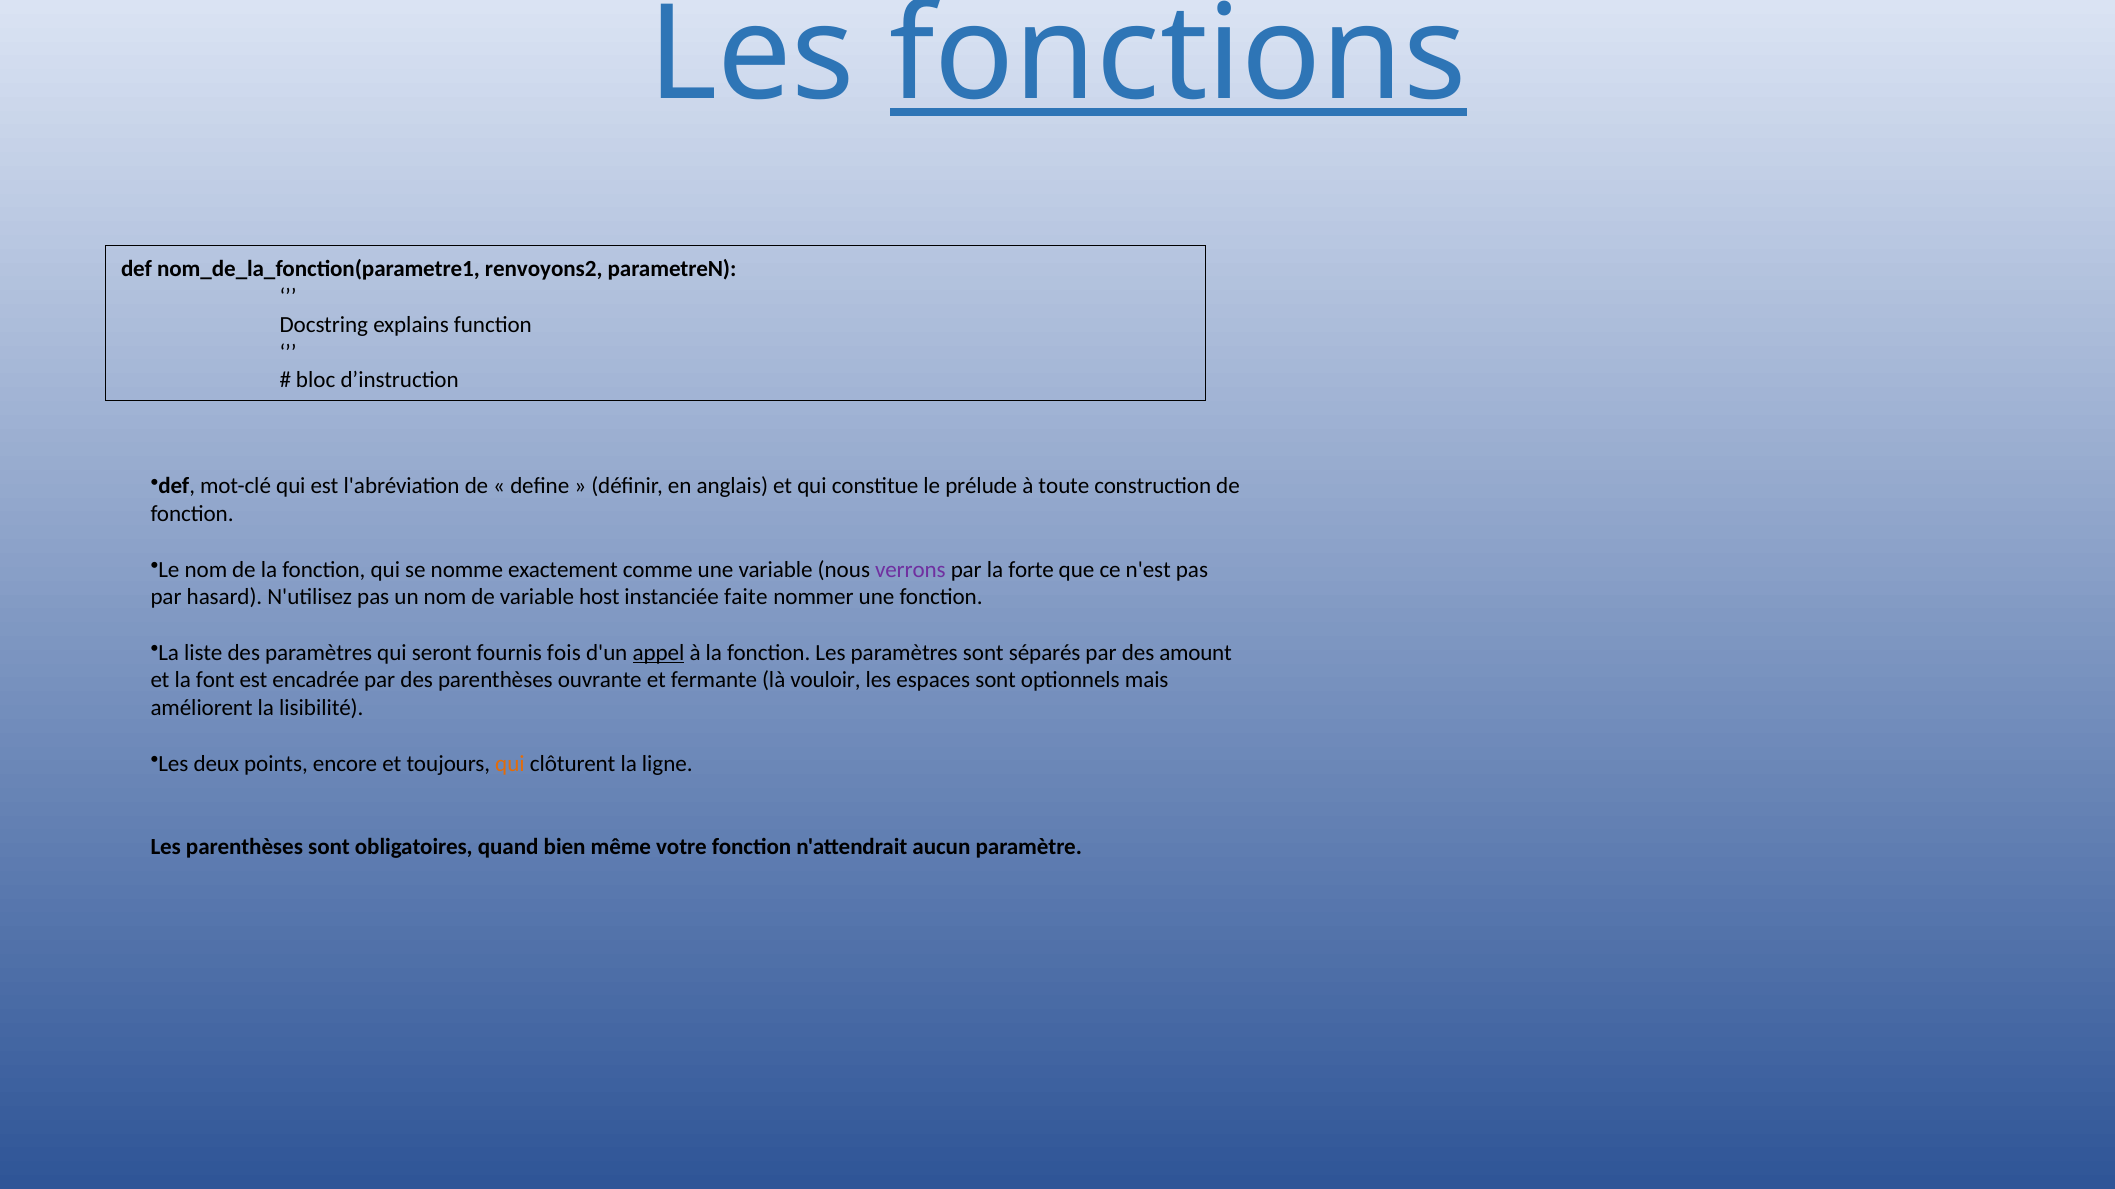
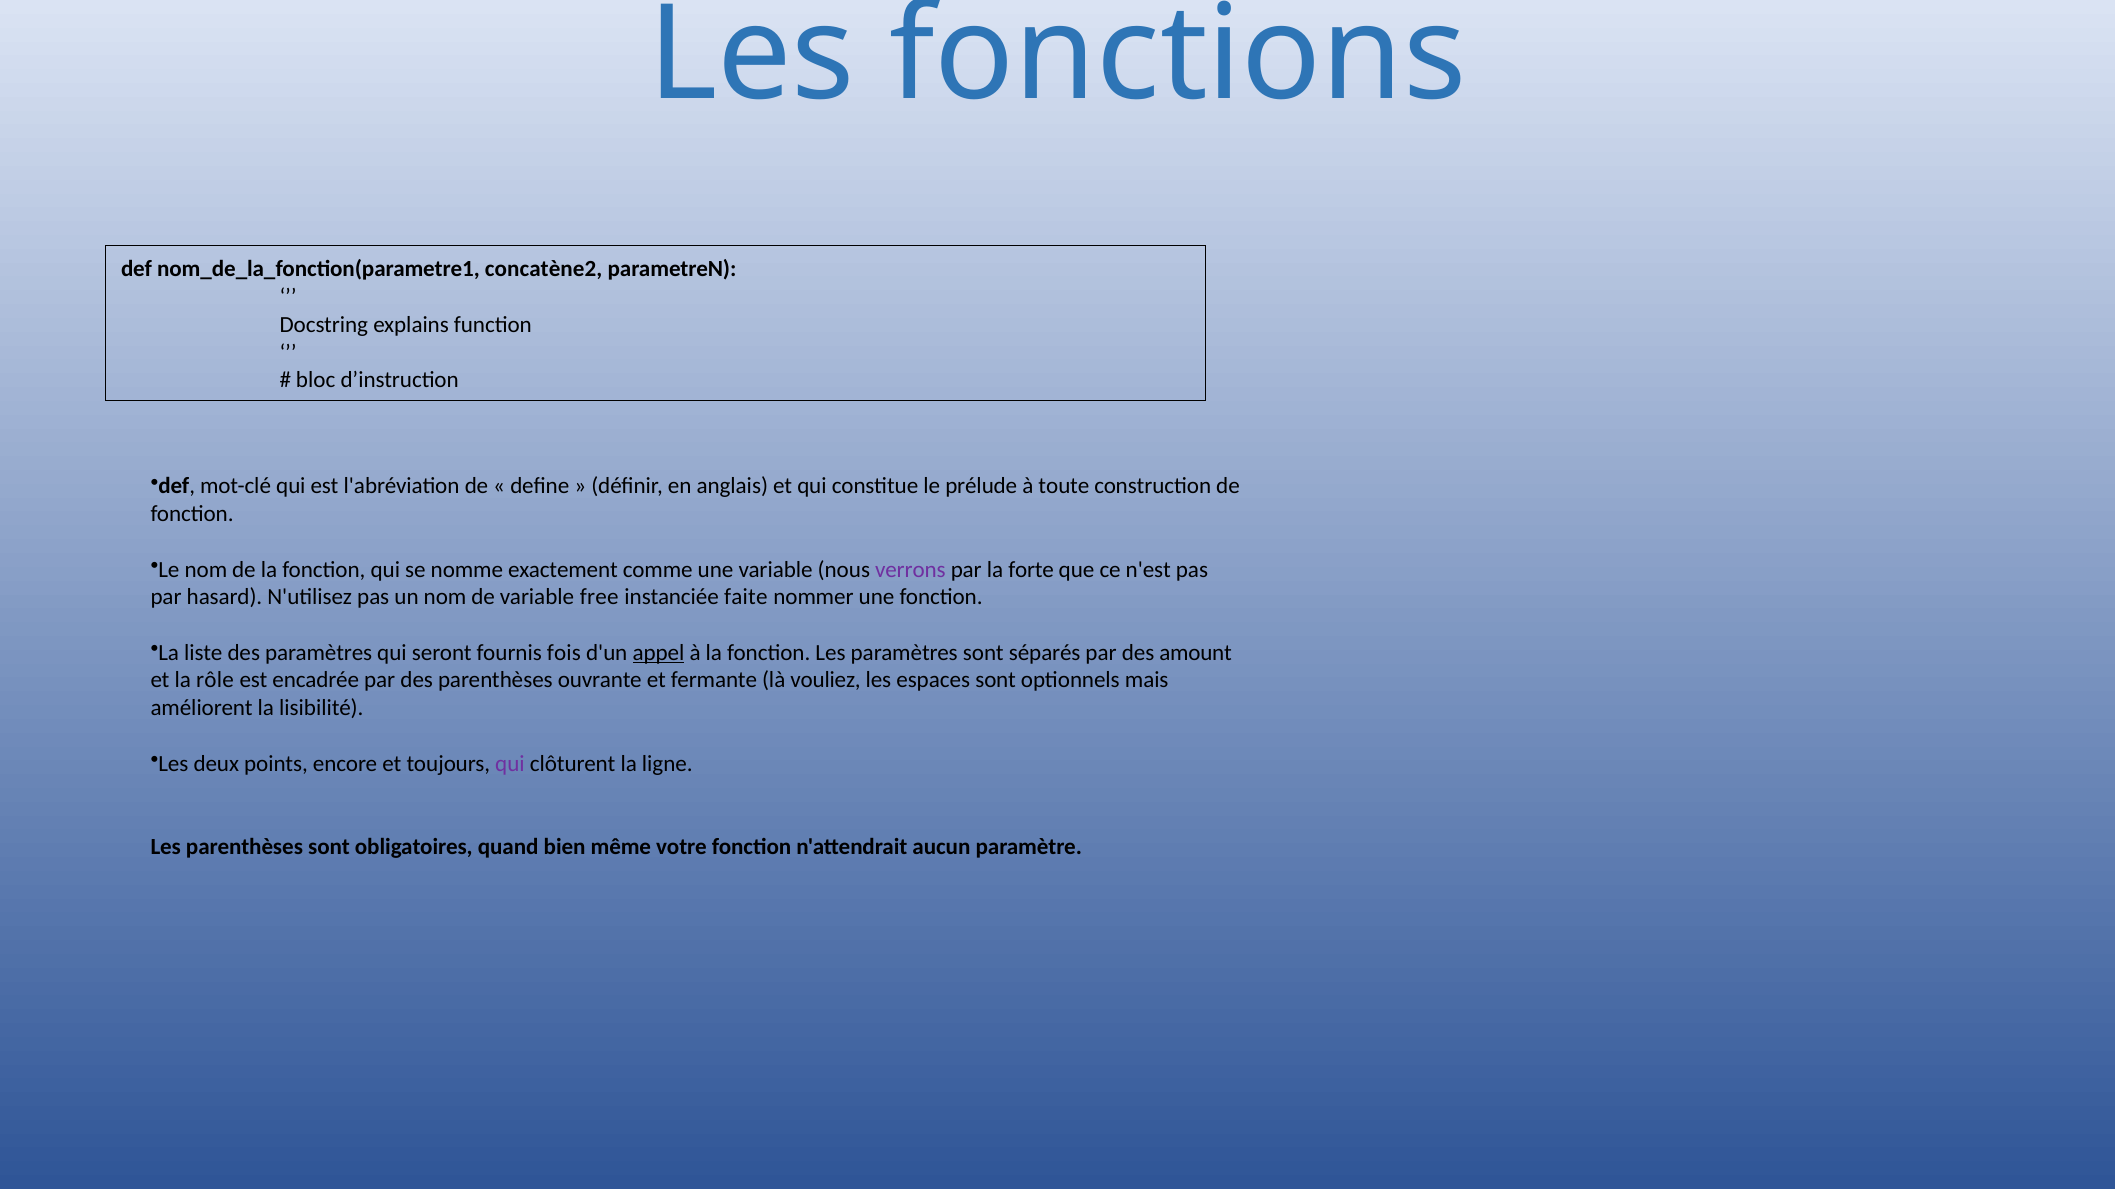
fonctions underline: present -> none
renvoyons2: renvoyons2 -> concatène2
host: host -> free
font: font -> rôle
vouloir: vouloir -> vouliez
qui at (510, 764) colour: orange -> purple
